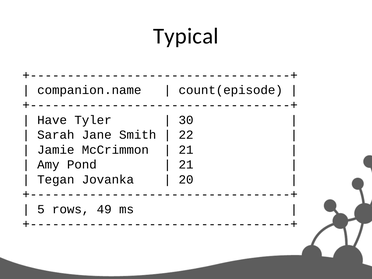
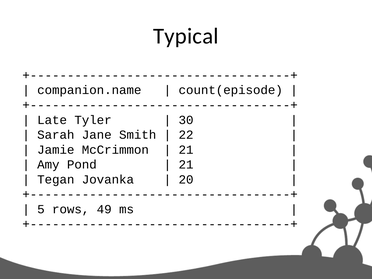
Have: Have -> Late
